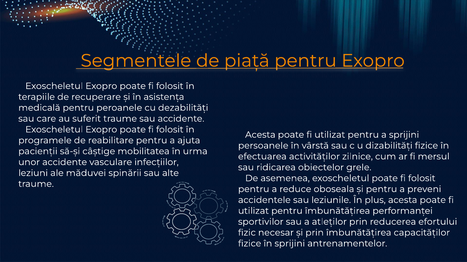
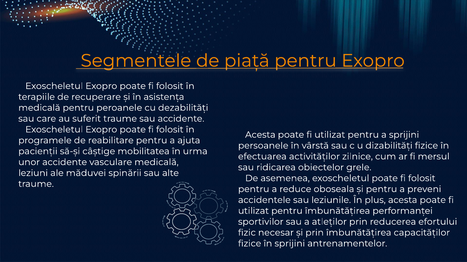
vasculare infecțiilor: infecțiilor -> medicală
